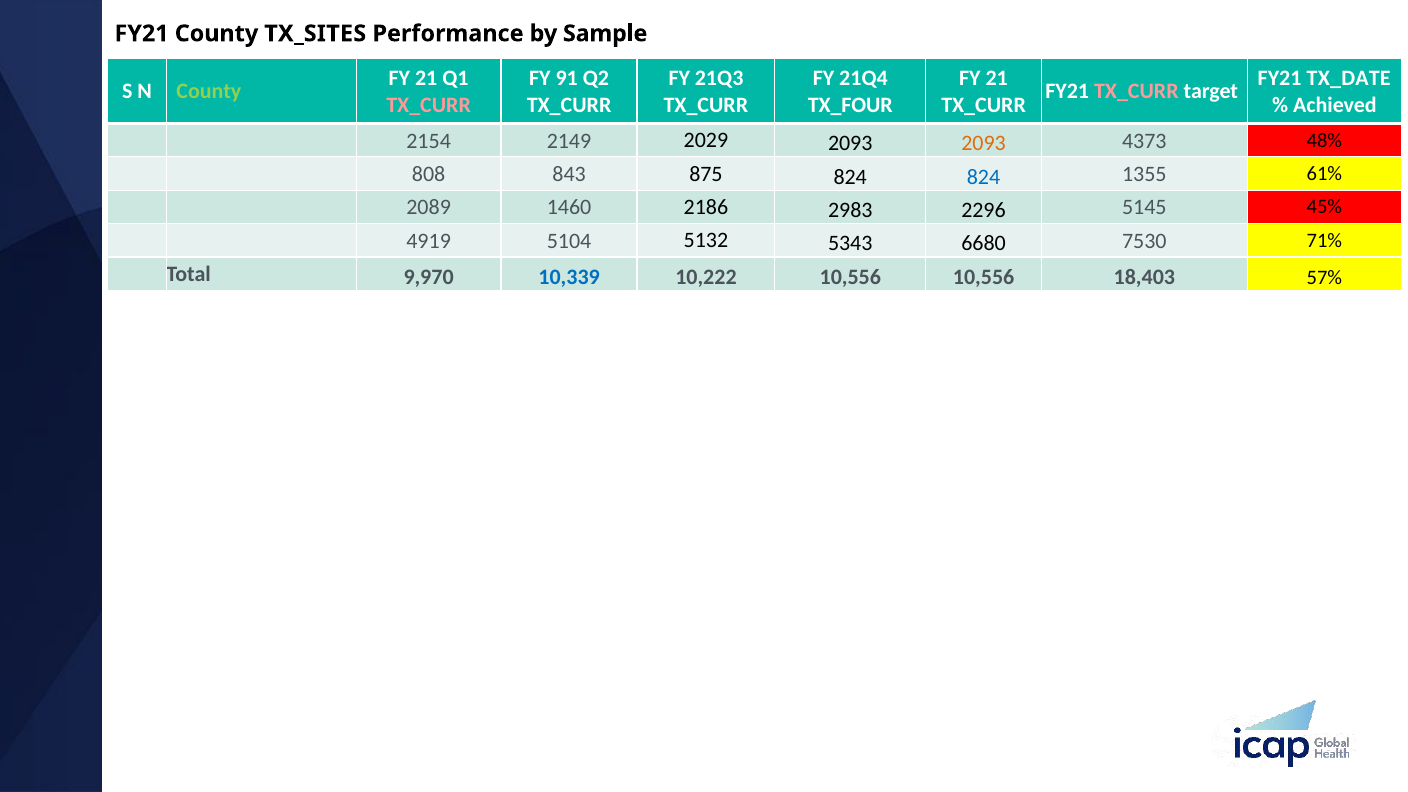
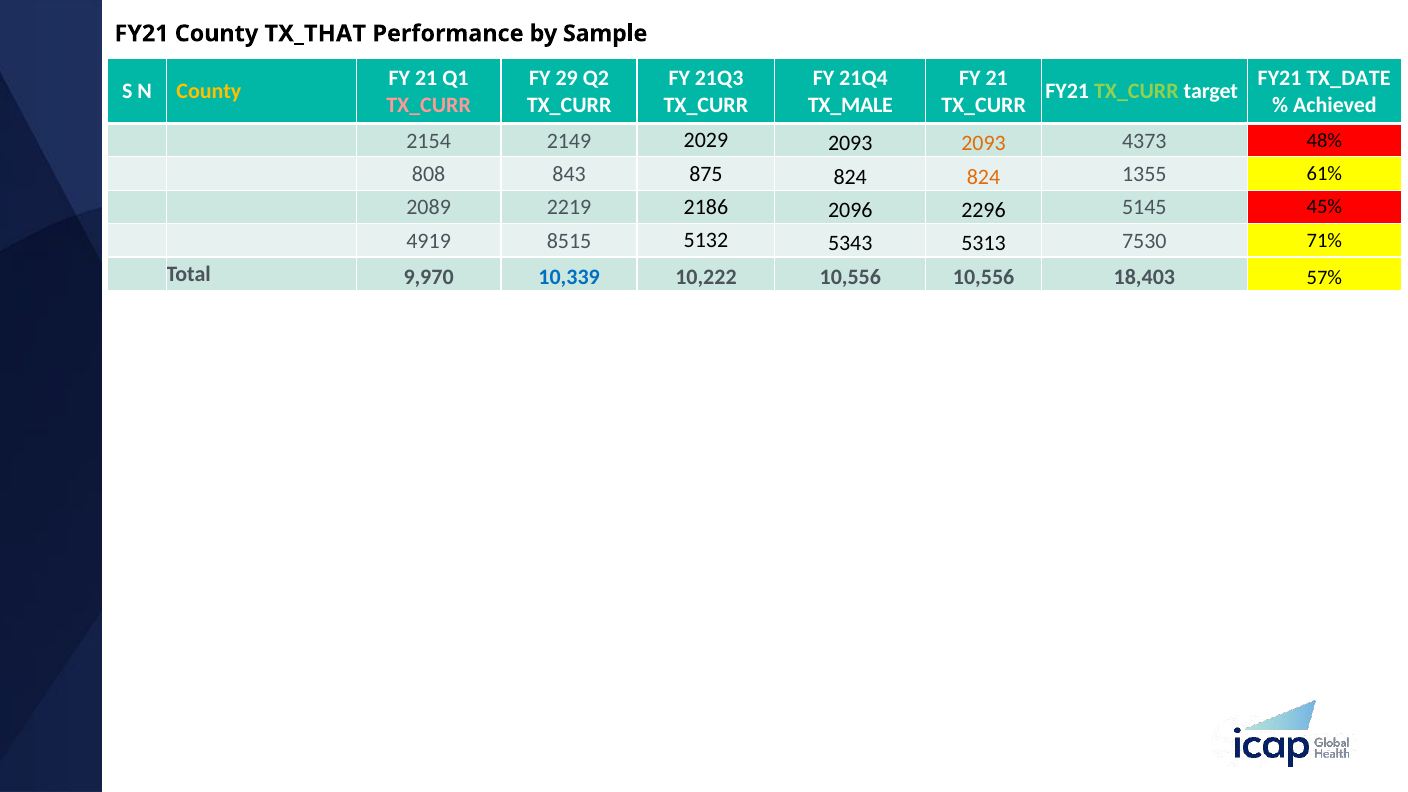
TX_SITES: TX_SITES -> TX_THAT
91: 91 -> 29
County at (209, 91) colour: light green -> yellow
TX_CURR at (1136, 92) colour: pink -> light green
TX_FOUR: TX_FOUR -> TX_MALE
824 at (984, 177) colour: blue -> orange
1460: 1460 -> 2219
2983: 2983 -> 2096
5104: 5104 -> 8515
6680: 6680 -> 5313
